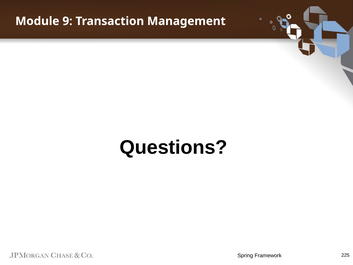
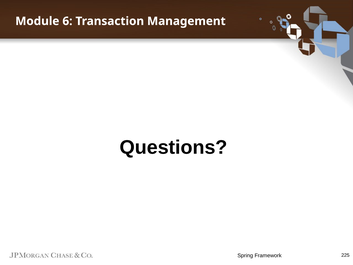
9: 9 -> 6
